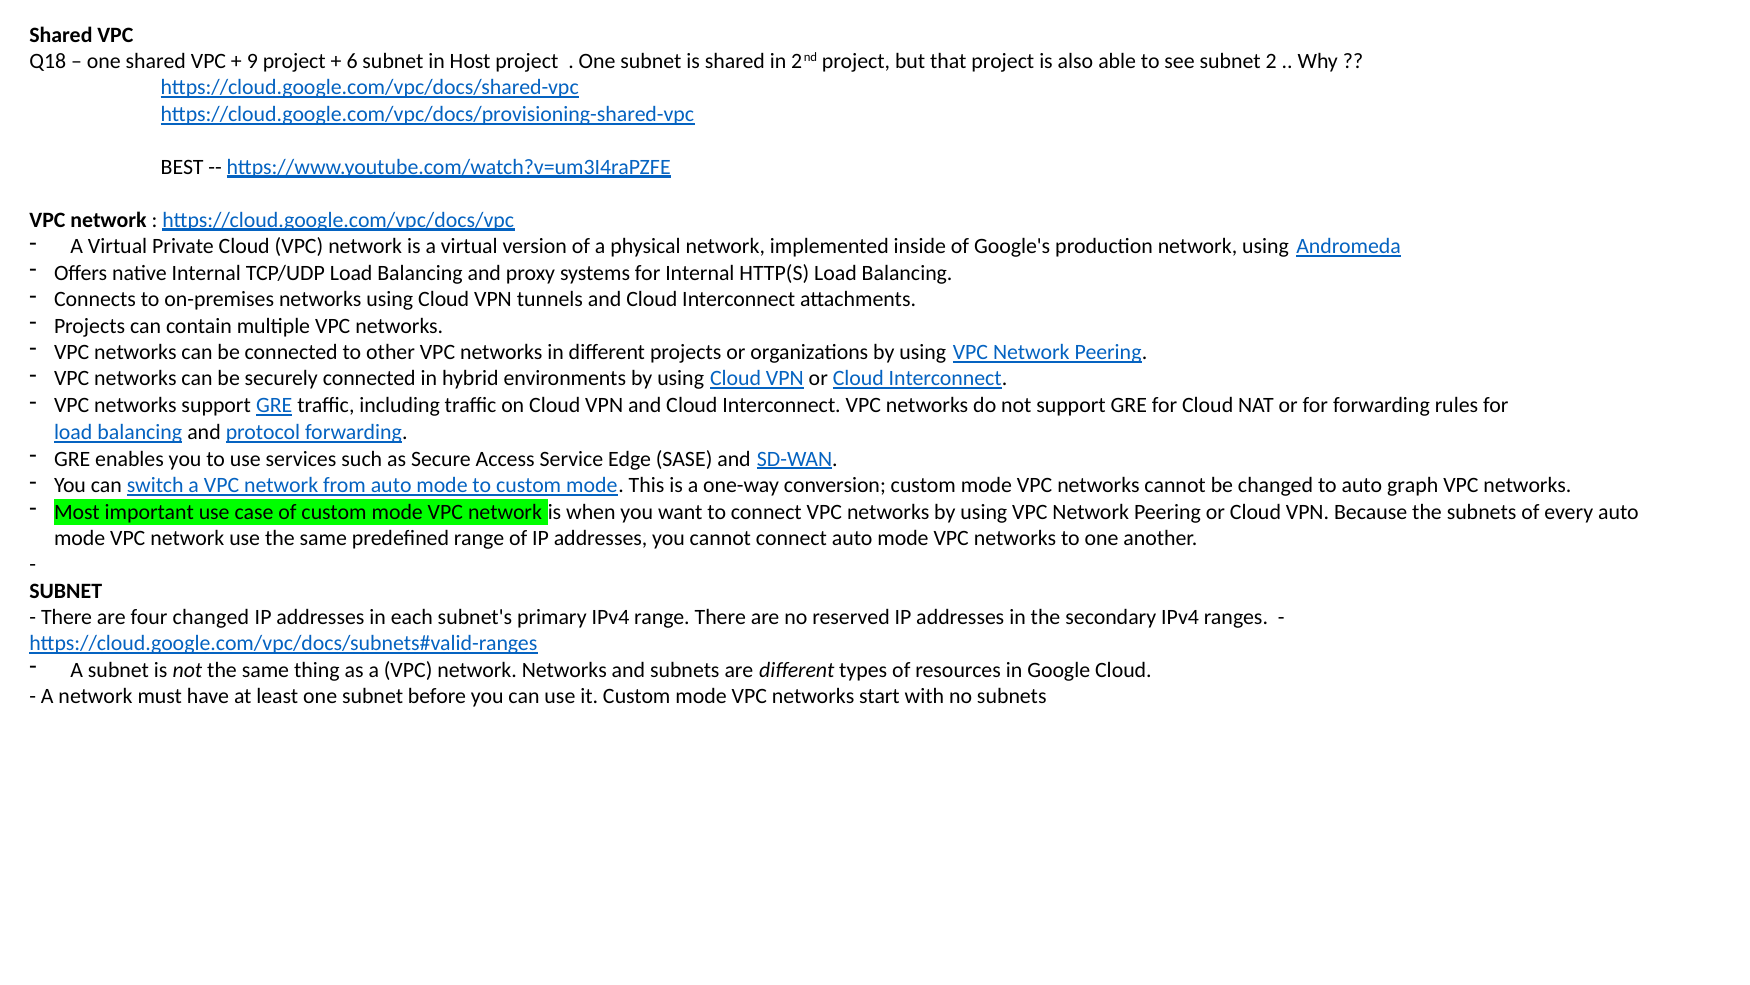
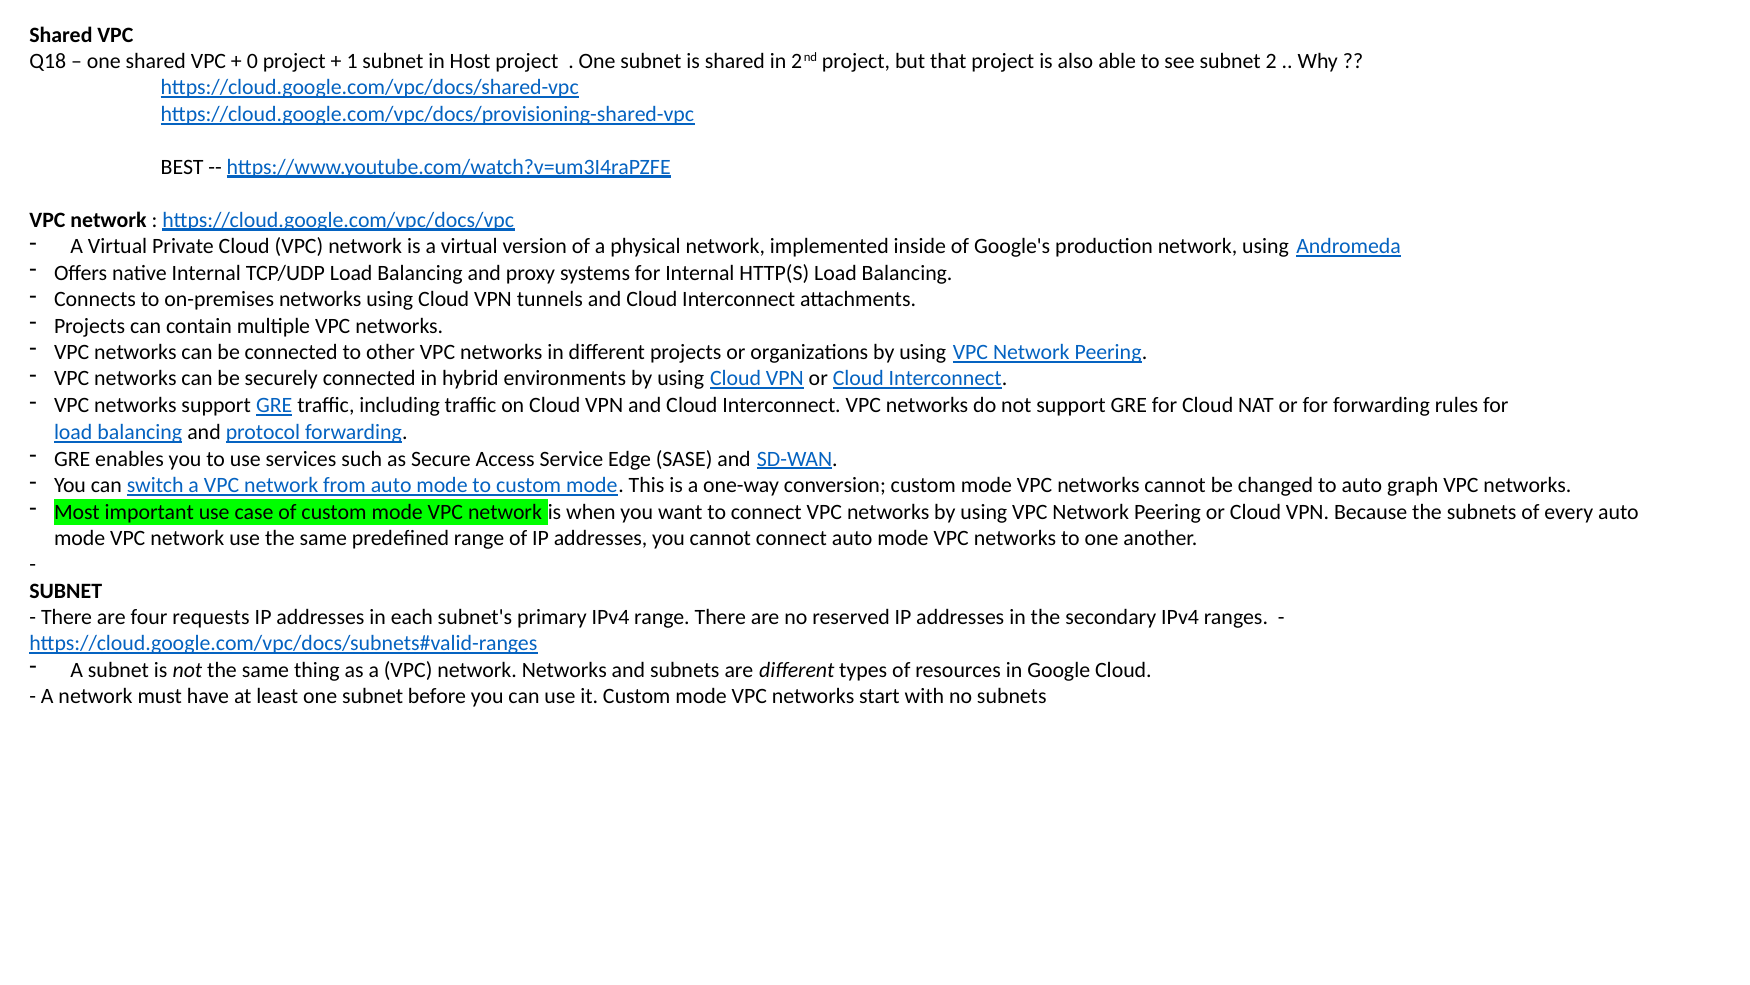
9: 9 -> 0
6: 6 -> 1
four changed: changed -> requests
